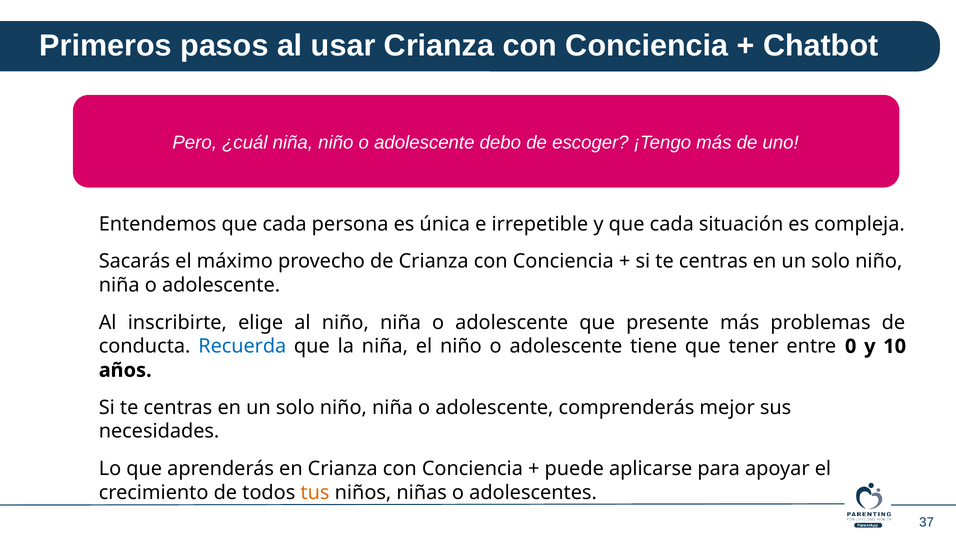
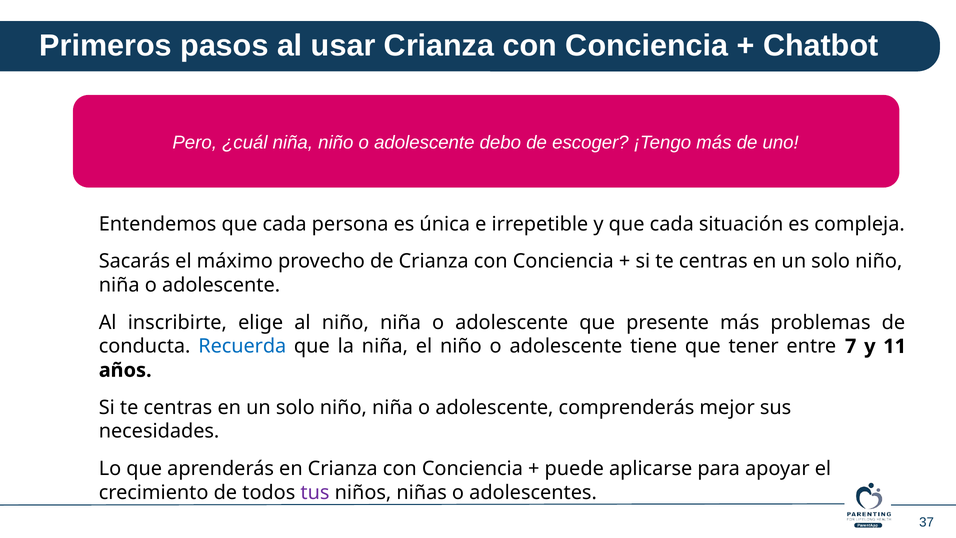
0: 0 -> 7
10: 10 -> 11
tus colour: orange -> purple
